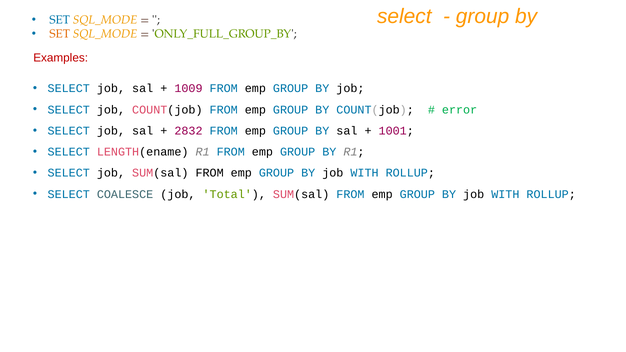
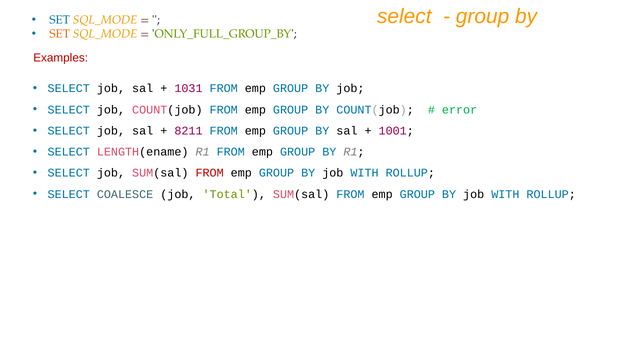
1009: 1009 -> 1031
2832: 2832 -> 8211
FROM at (210, 173) colour: black -> red
